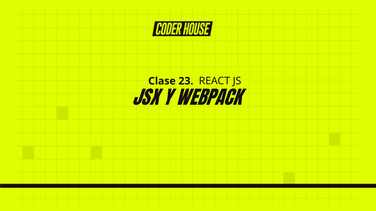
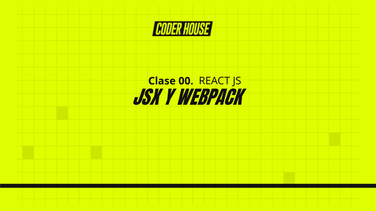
23: 23 -> 00
